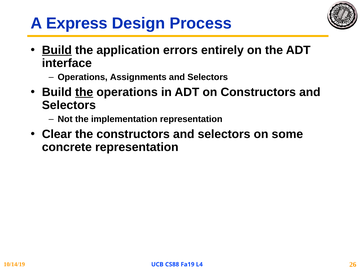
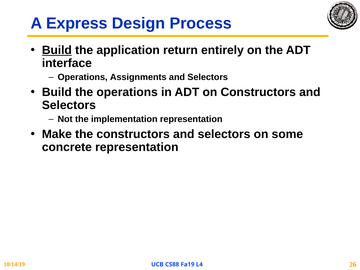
errors: errors -> return
the at (84, 92) underline: present -> none
Clear: Clear -> Make
